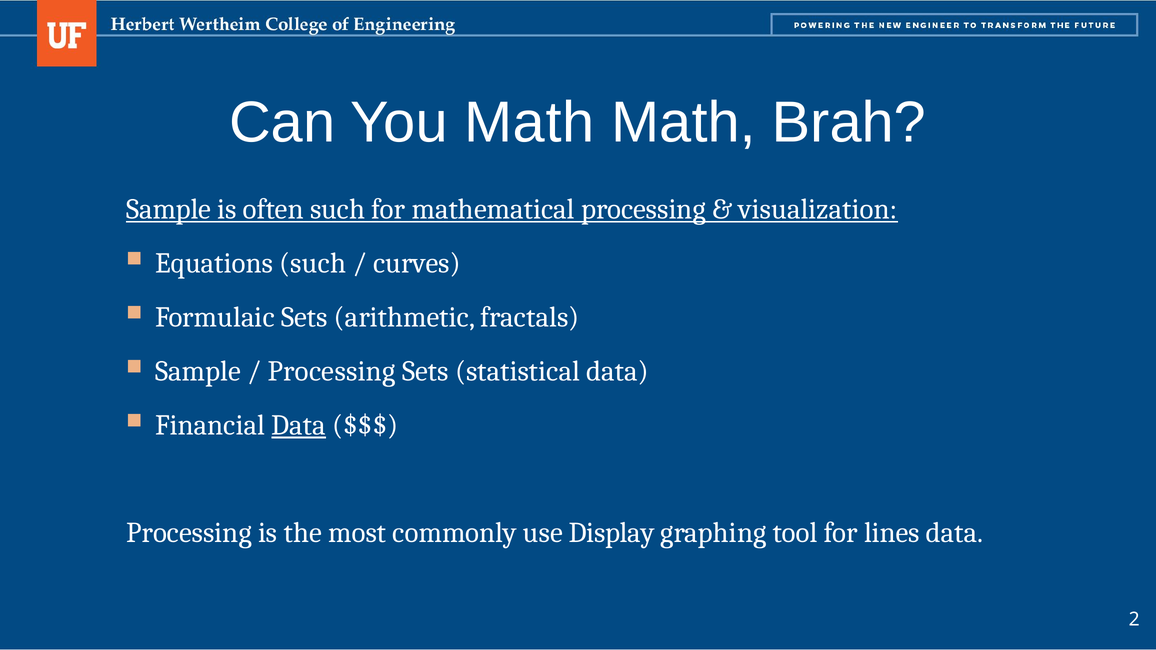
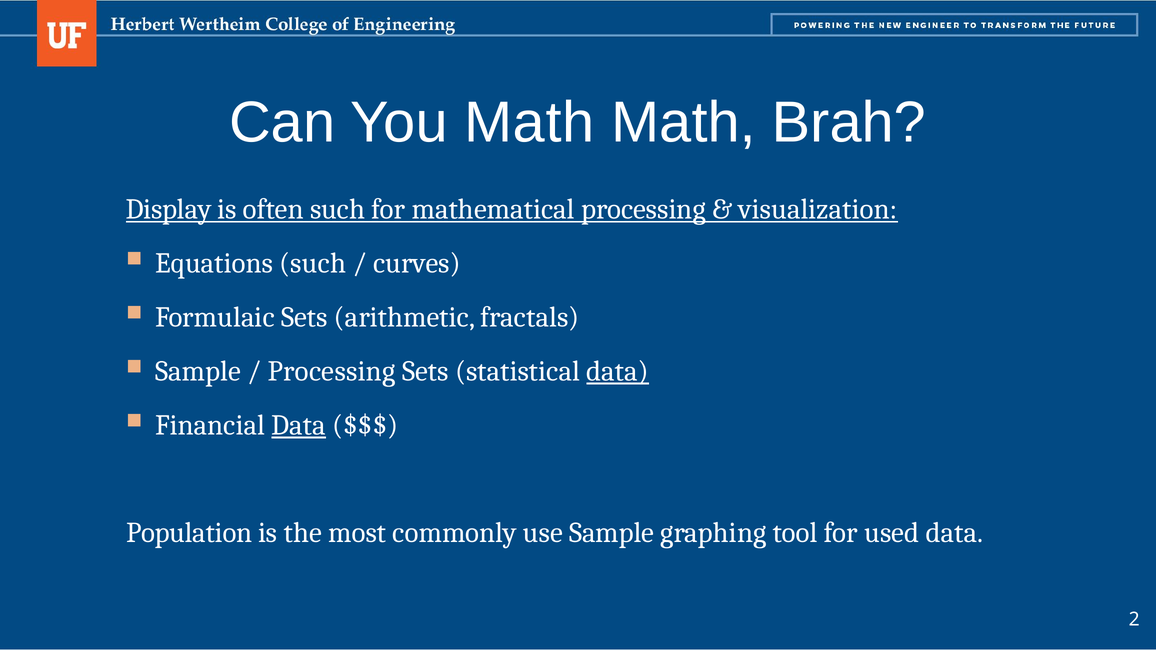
Sample at (169, 209): Sample -> Display
data at (618, 371) underline: none -> present
Processing at (189, 533): Processing -> Population
use Display: Display -> Sample
lines: lines -> used
